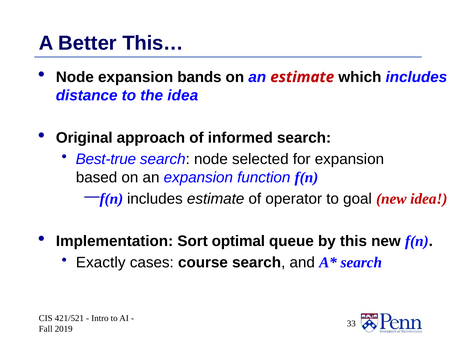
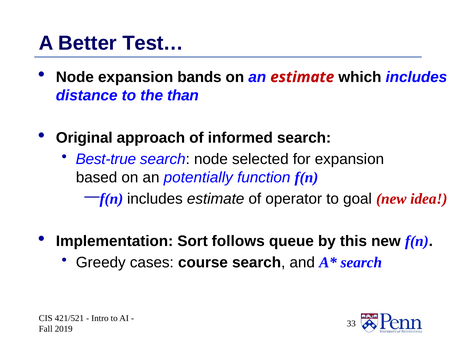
This…: This… -> Test…
the idea: idea -> than
an expansion: expansion -> potentially
optimal: optimal -> follows
Exactly: Exactly -> Greedy
